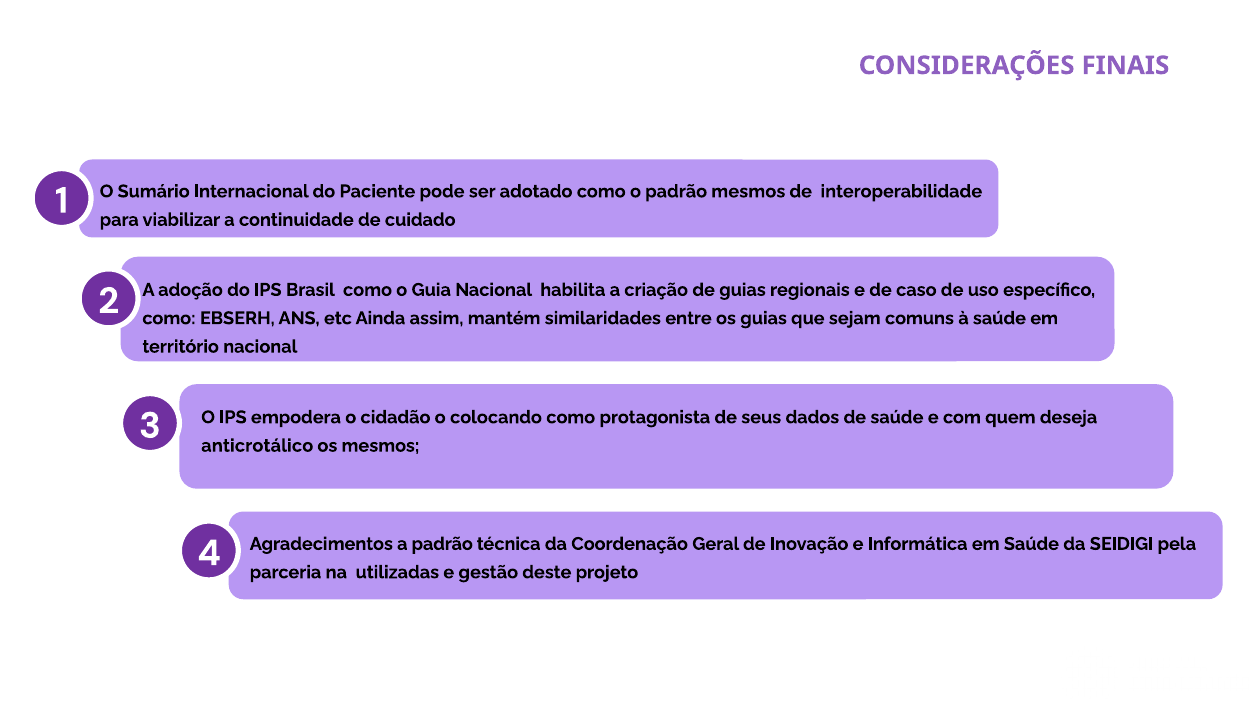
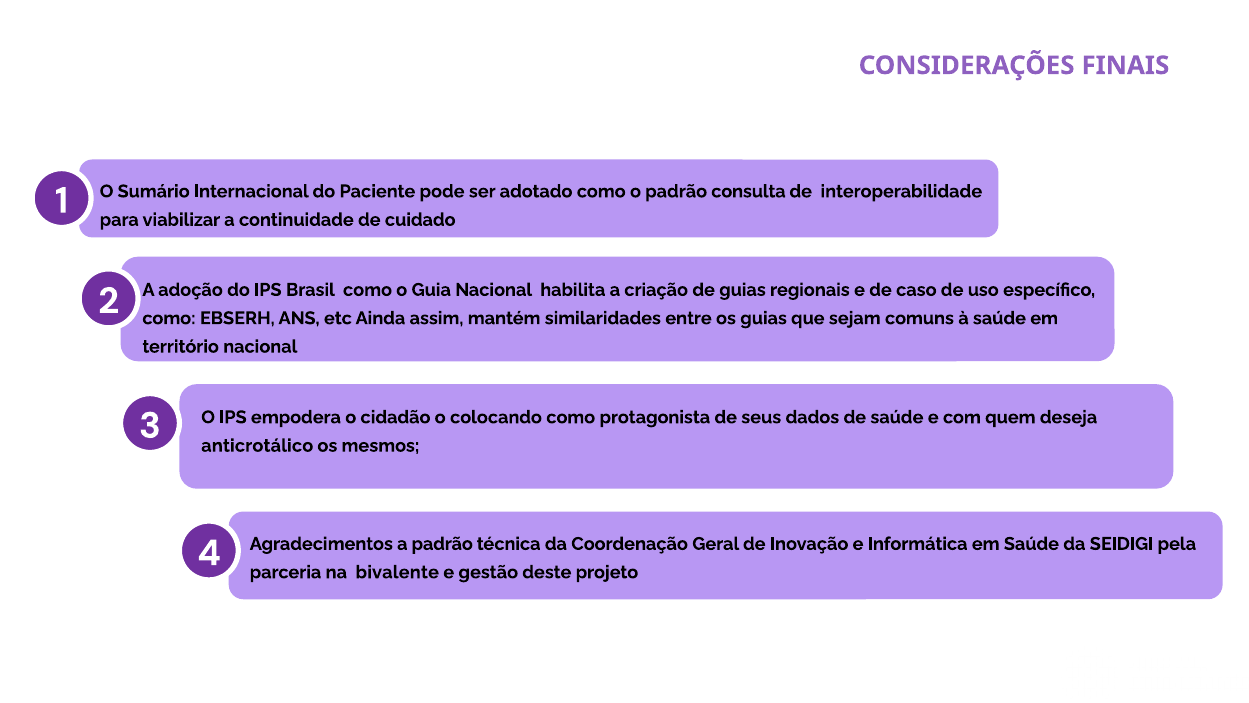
padrão mesmos: mesmos -> consulta
utilizadas: utilizadas -> bivalente
